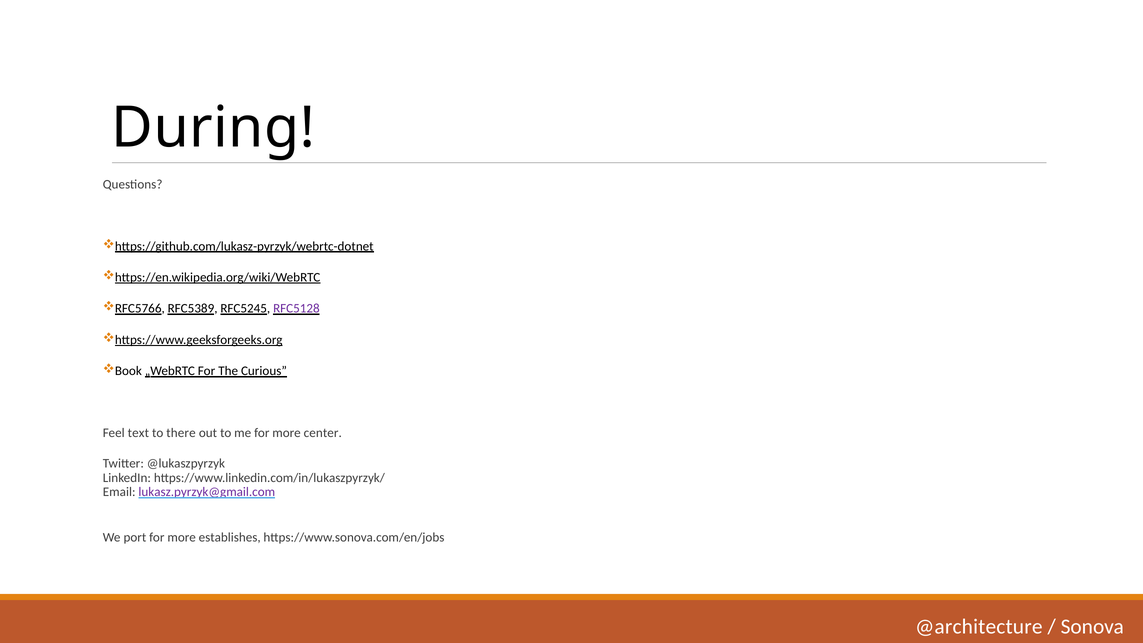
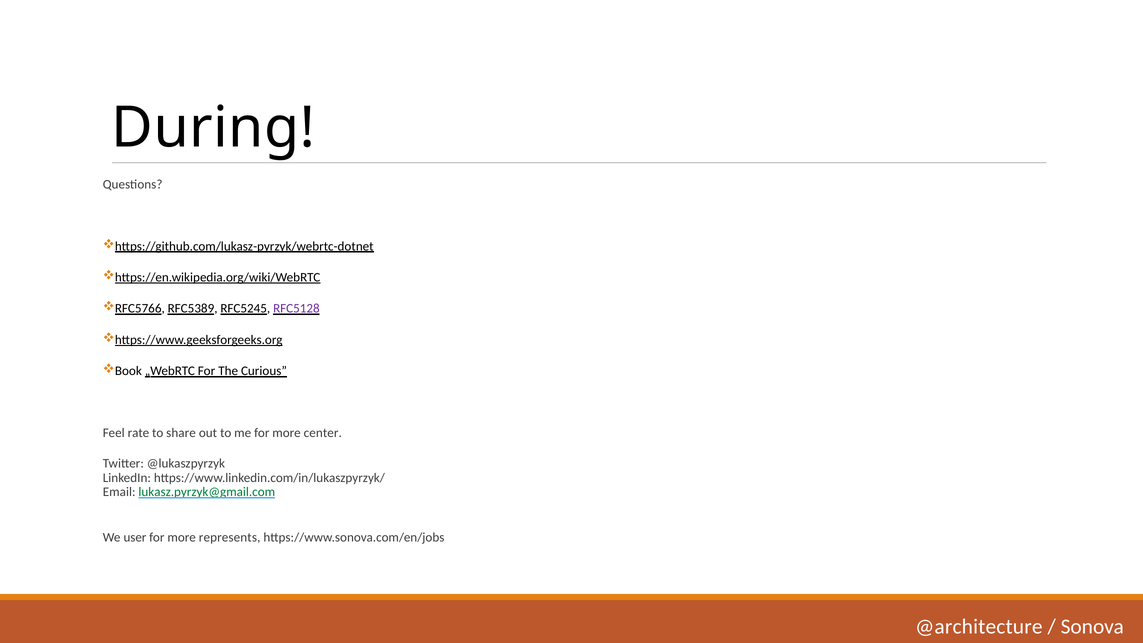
text: text -> rate
there: there -> share
lukasz.pyrzyk@gmail.com colour: purple -> green
port: port -> user
establishes: establishes -> represents
